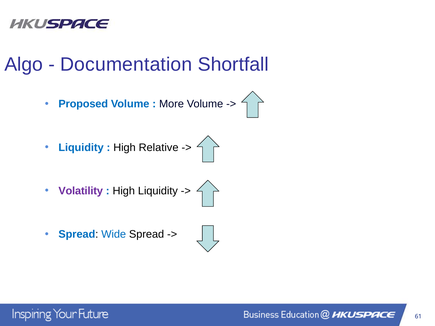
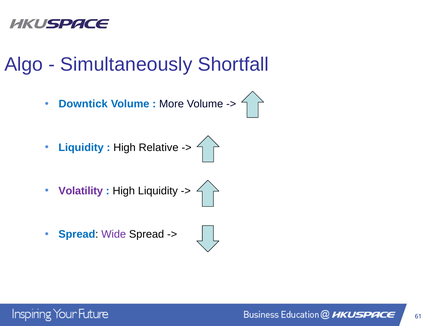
Documentation: Documentation -> Simultaneously
Proposed: Proposed -> Downtick
Wide colour: blue -> purple
